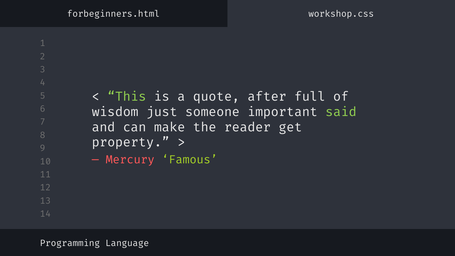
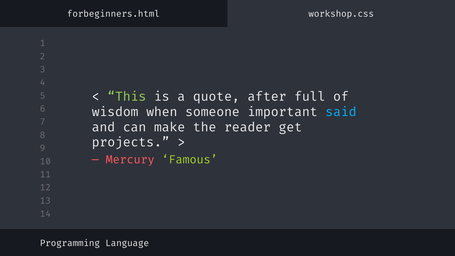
just: just -> when
said colour: light green -> light blue
property: property -> projects
